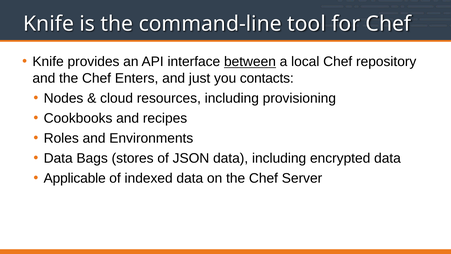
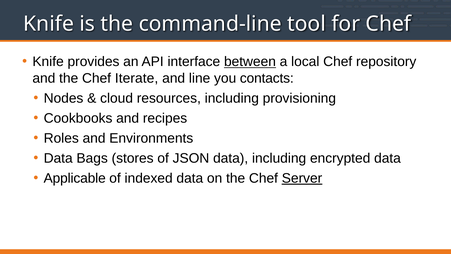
Enters: Enters -> Iterate
just: just -> line
Server underline: none -> present
